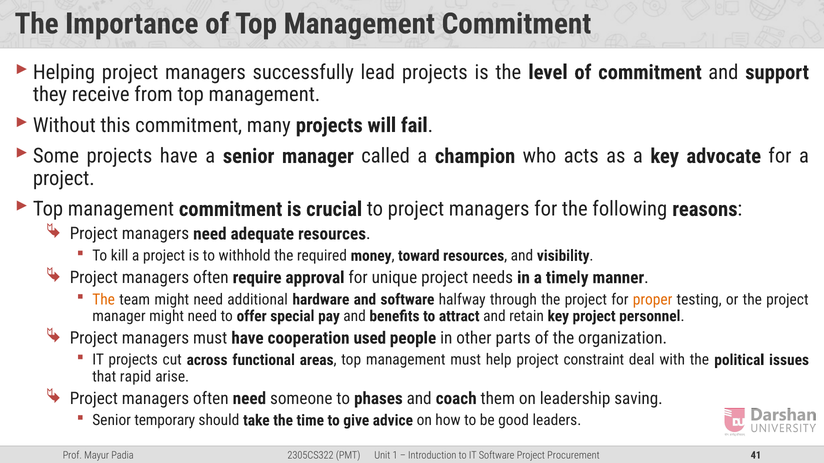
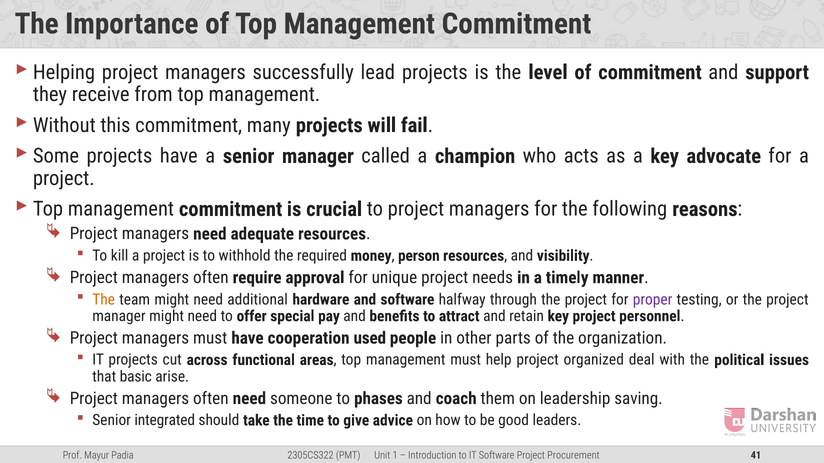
toward: toward -> person
proper colour: orange -> purple
constraint: constraint -> organized
rapid: rapid -> basic
temporary: temporary -> integrated
